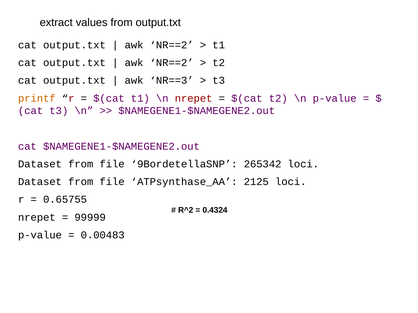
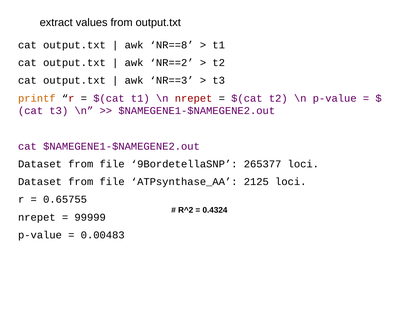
NR==2 at (172, 45): NR==2 -> NR==8
265342: 265342 -> 265377
